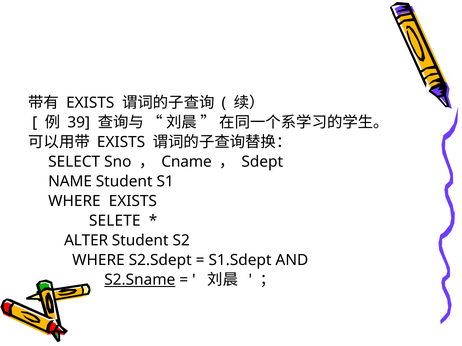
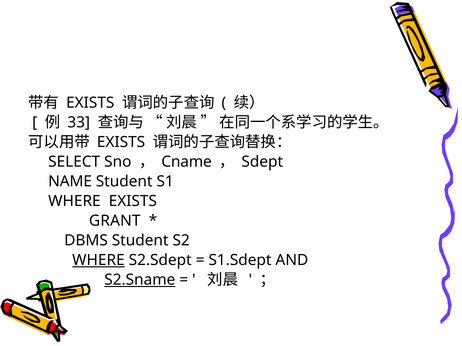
39: 39 -> 33
SELETE: SELETE -> GRANT
ALTER: ALTER -> DBMS
WHERE at (98, 260) underline: none -> present
